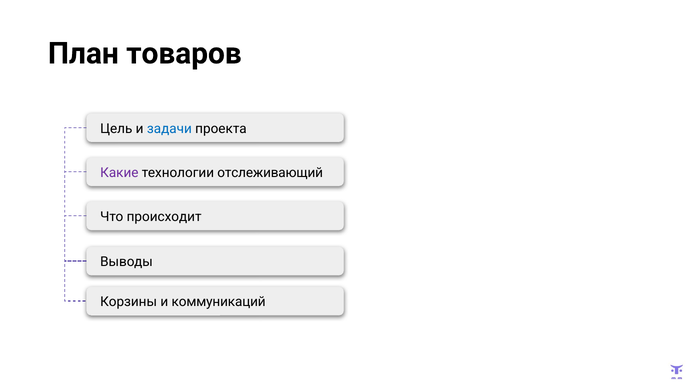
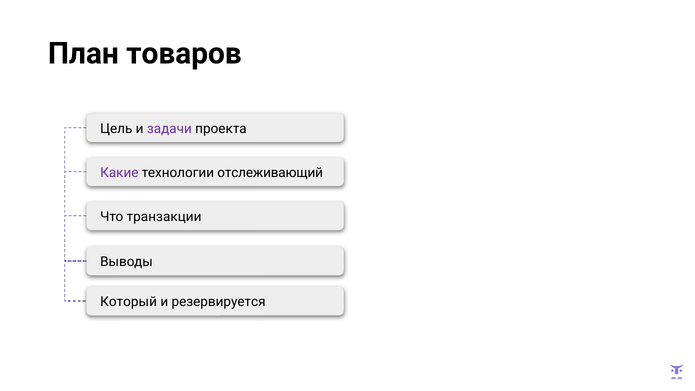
задачи colour: blue -> purple
происходит: происходит -> транзакции
Корзины: Корзины -> Который
коммуникаций: коммуникаций -> резервируется
